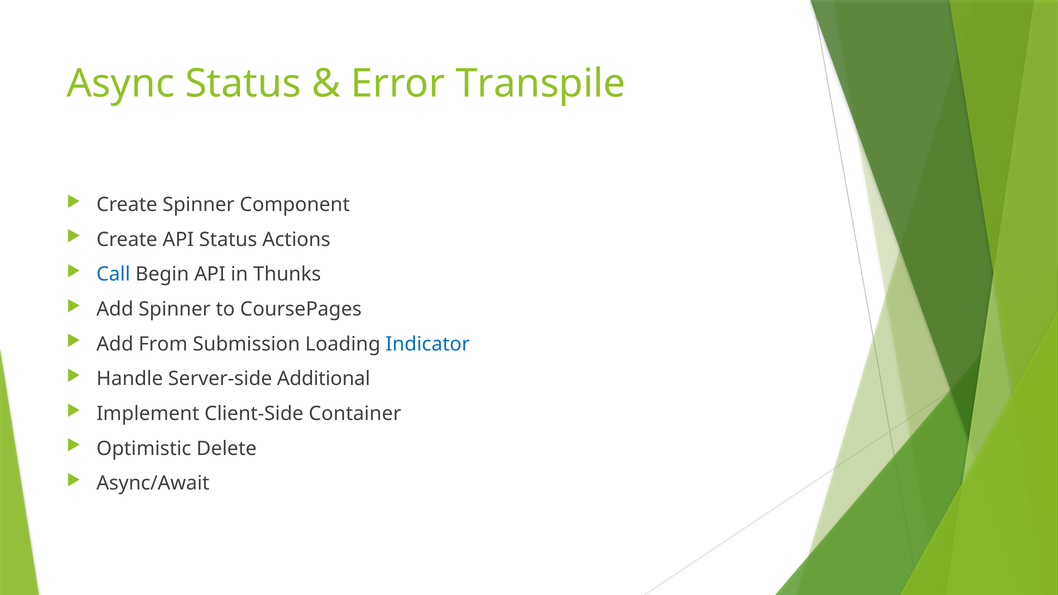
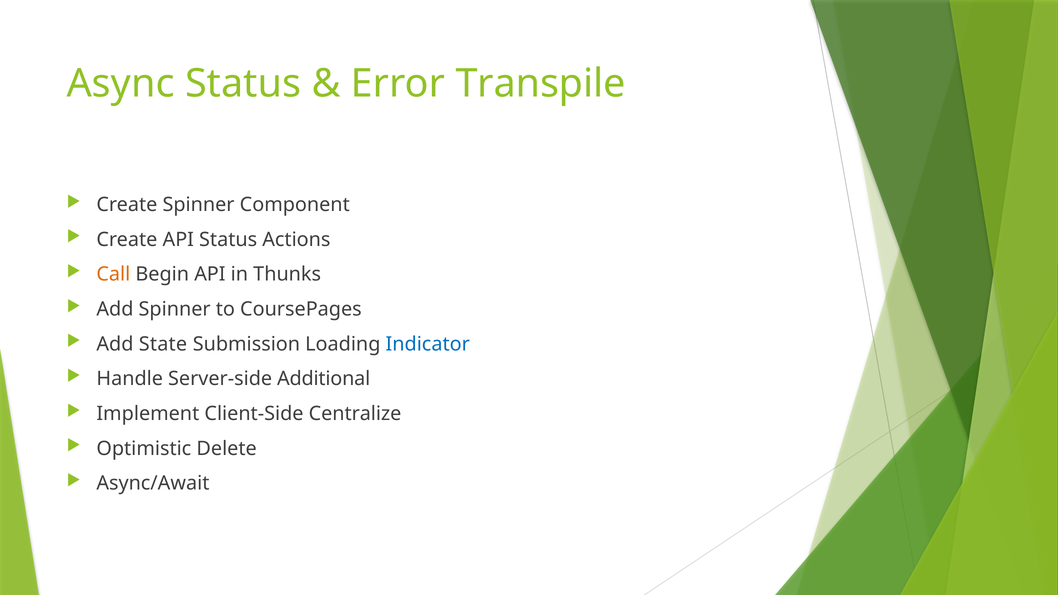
Call colour: blue -> orange
From: From -> State
Container: Container -> Centralize
